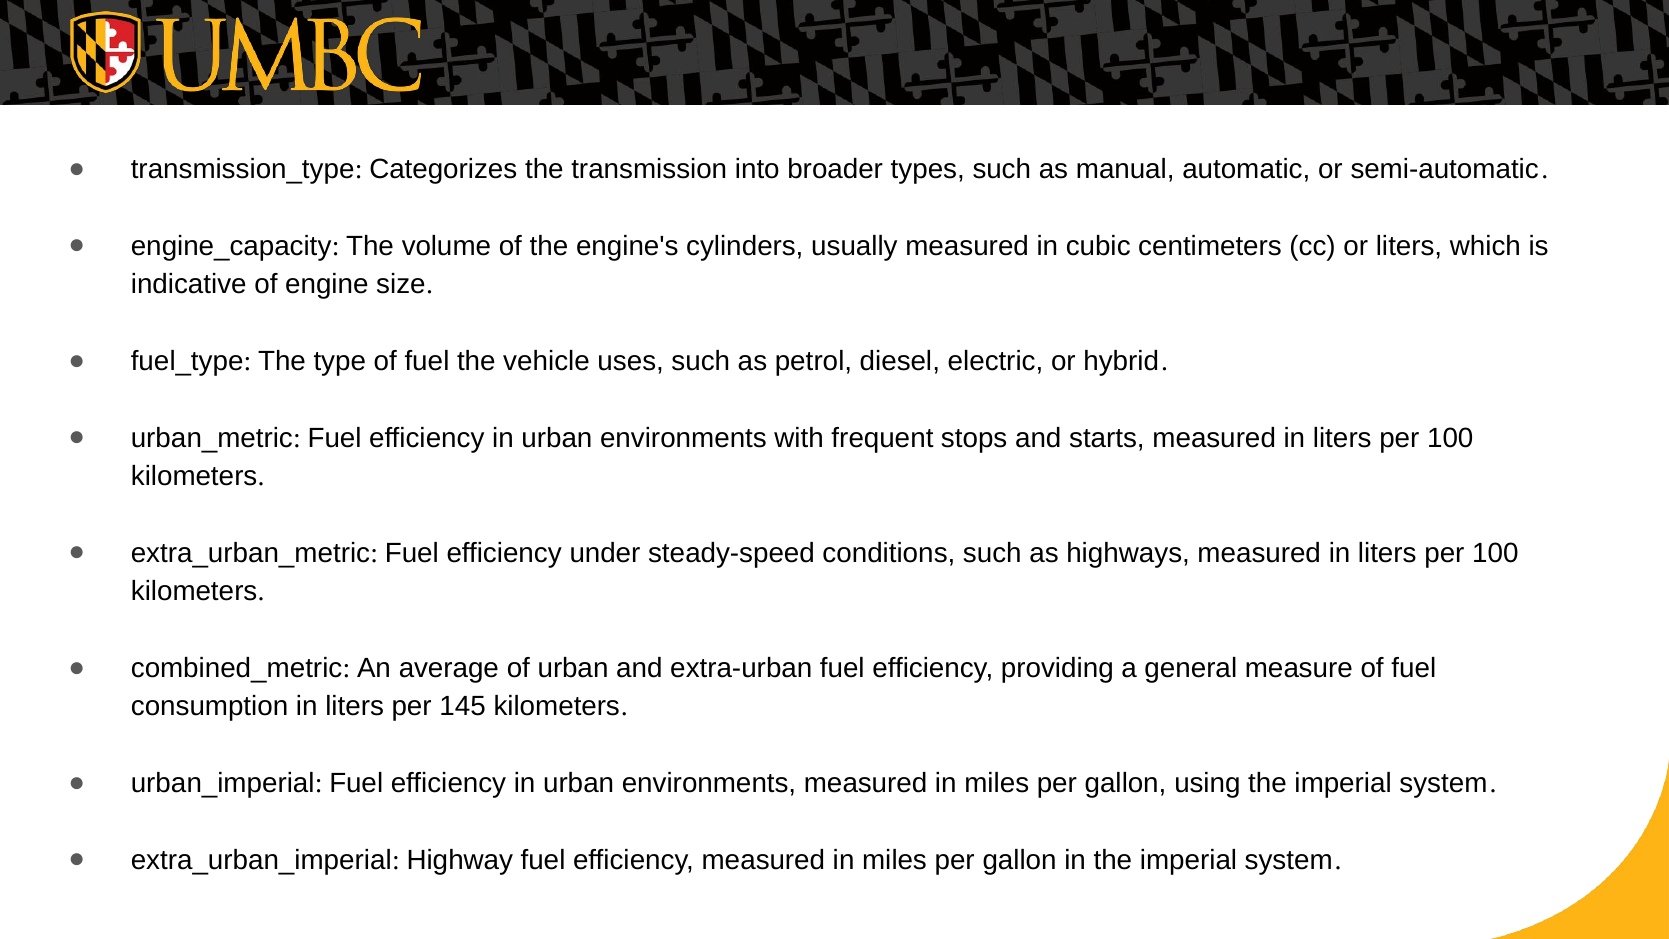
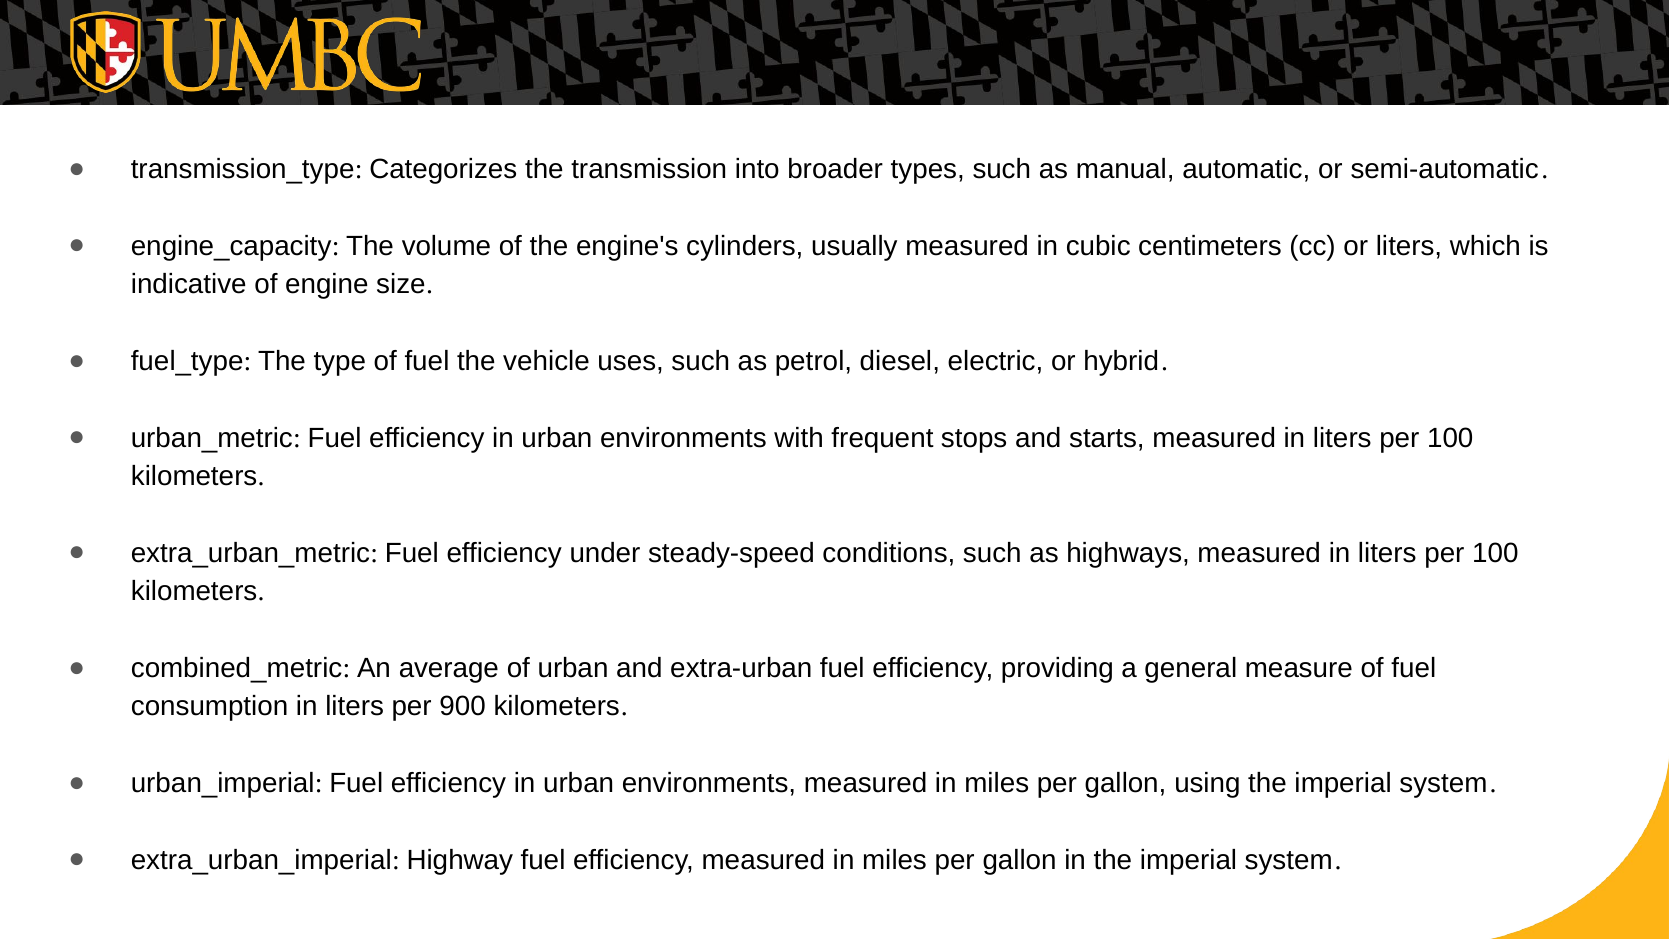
145: 145 -> 900
